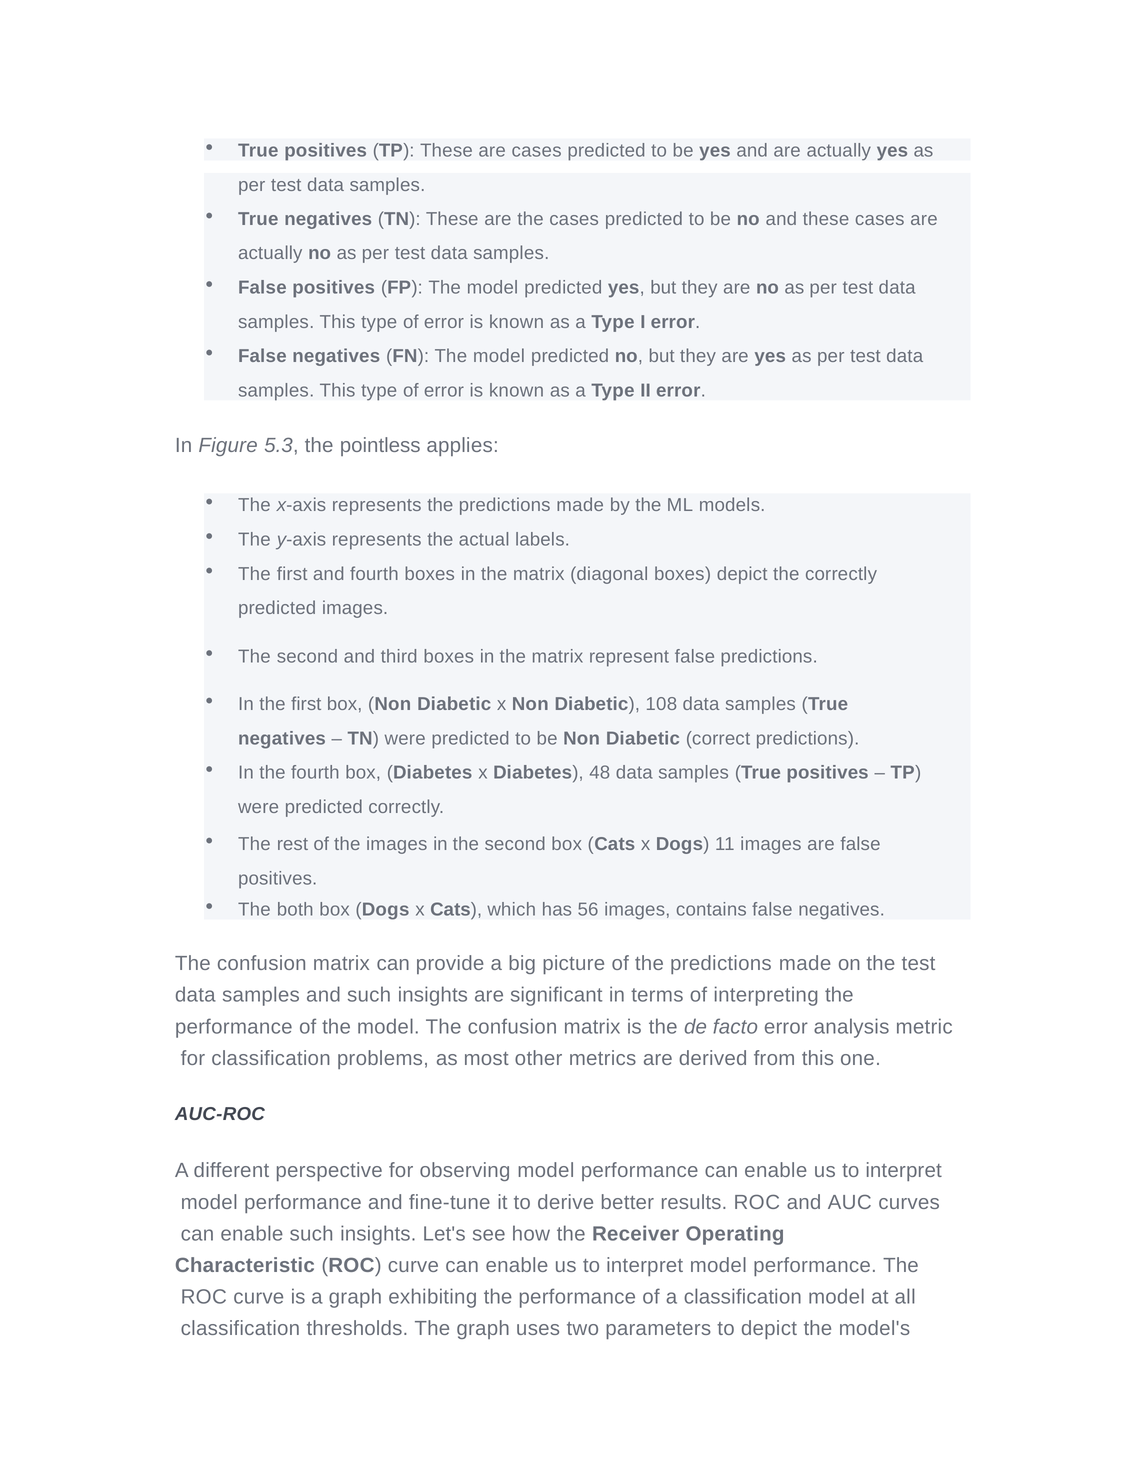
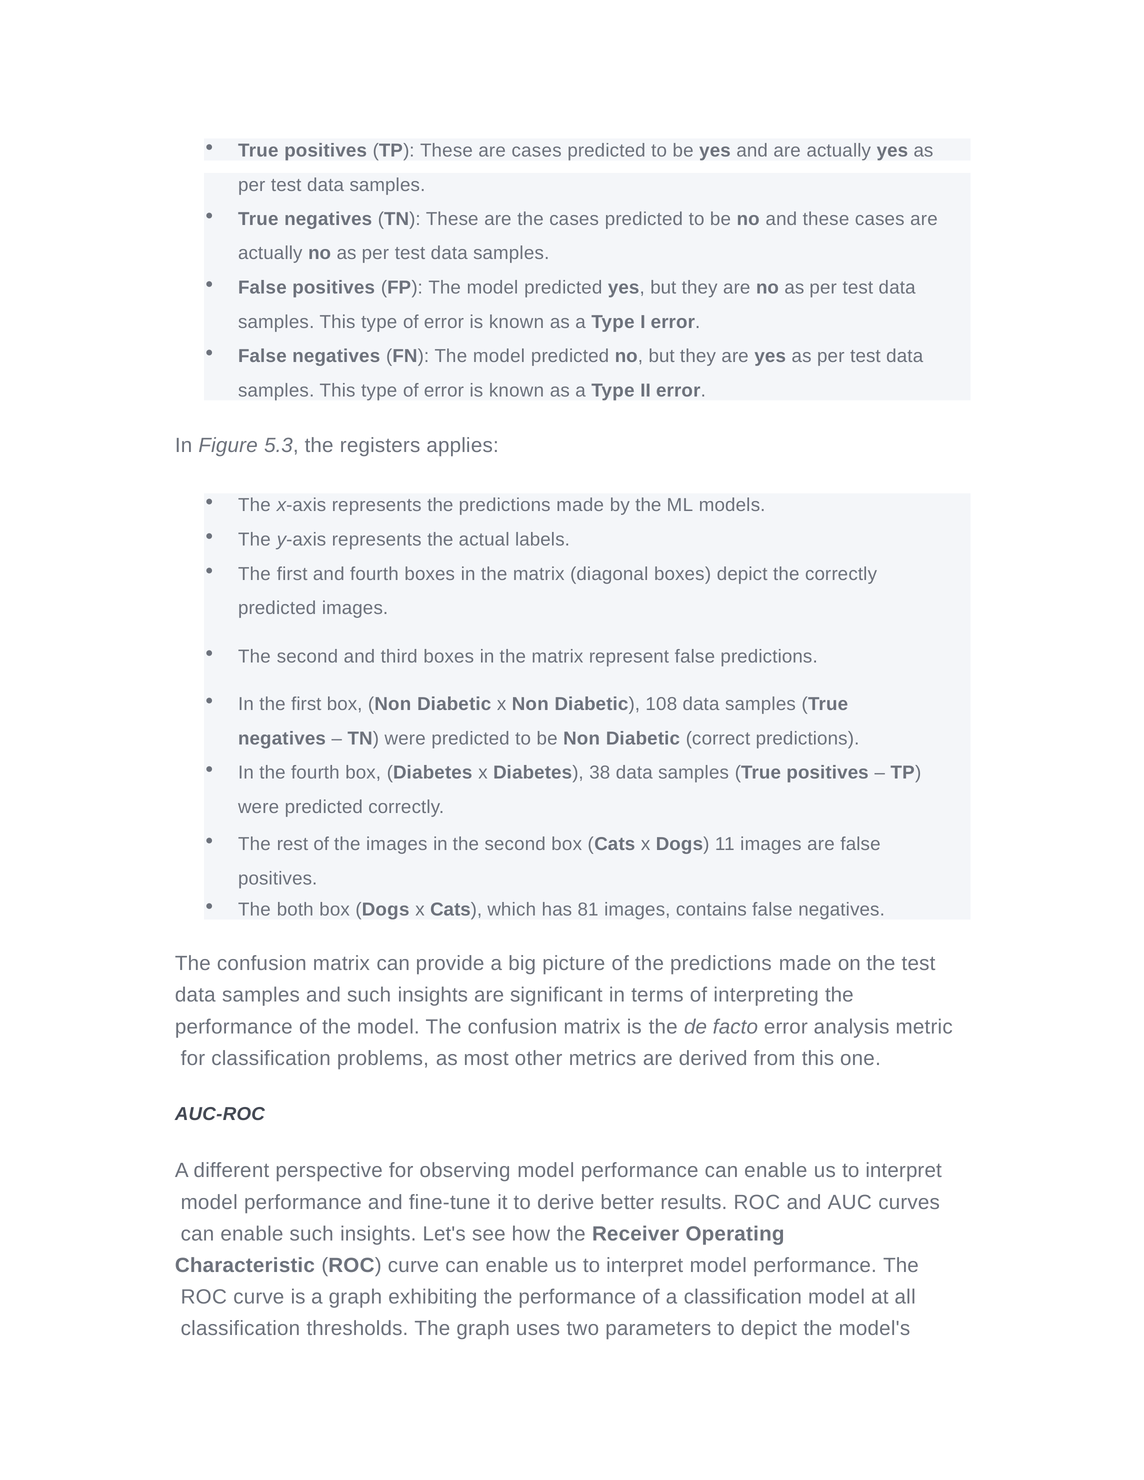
pointless: pointless -> registers
48: 48 -> 38
56: 56 -> 81
